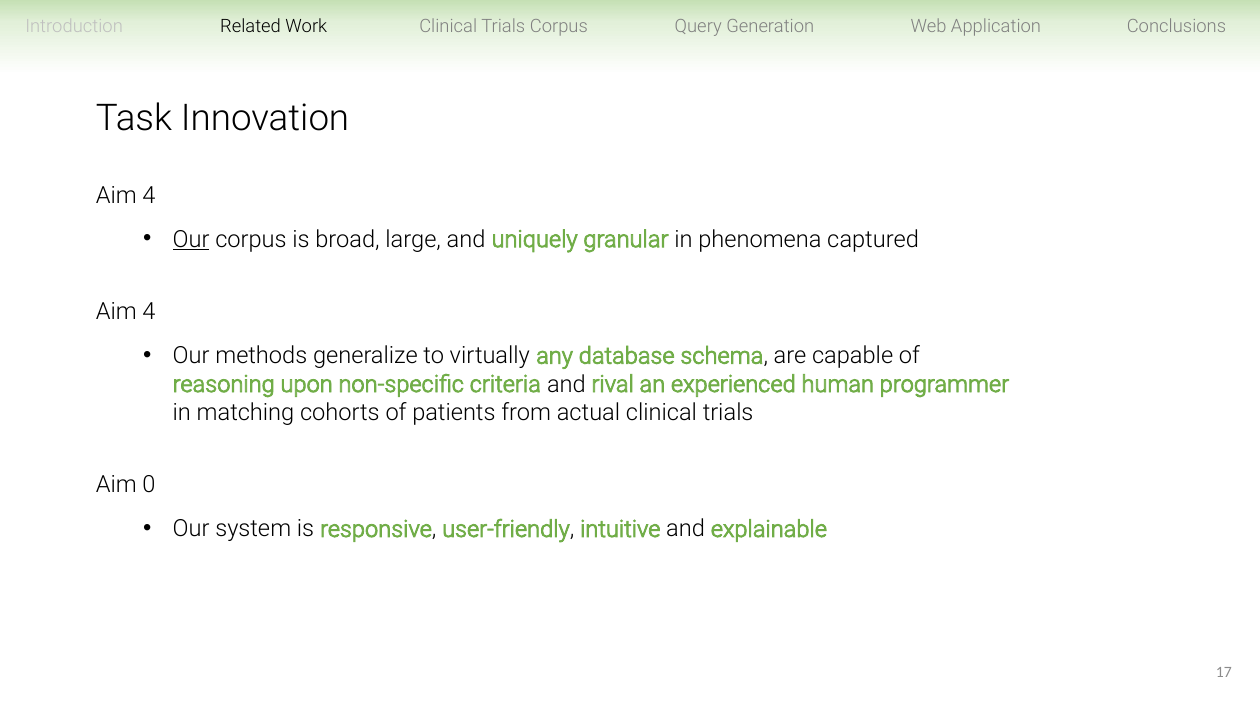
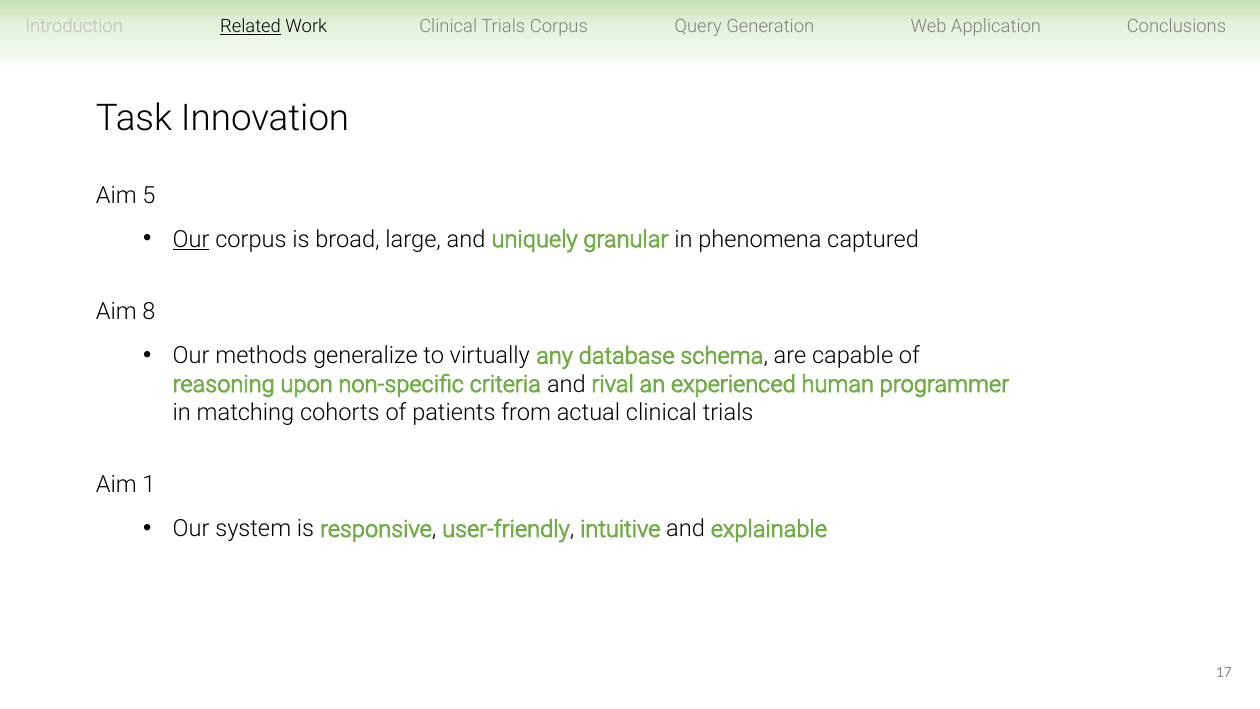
Related underline: none -> present
4 at (149, 195): 4 -> 5
4 at (149, 312): 4 -> 8
0: 0 -> 1
